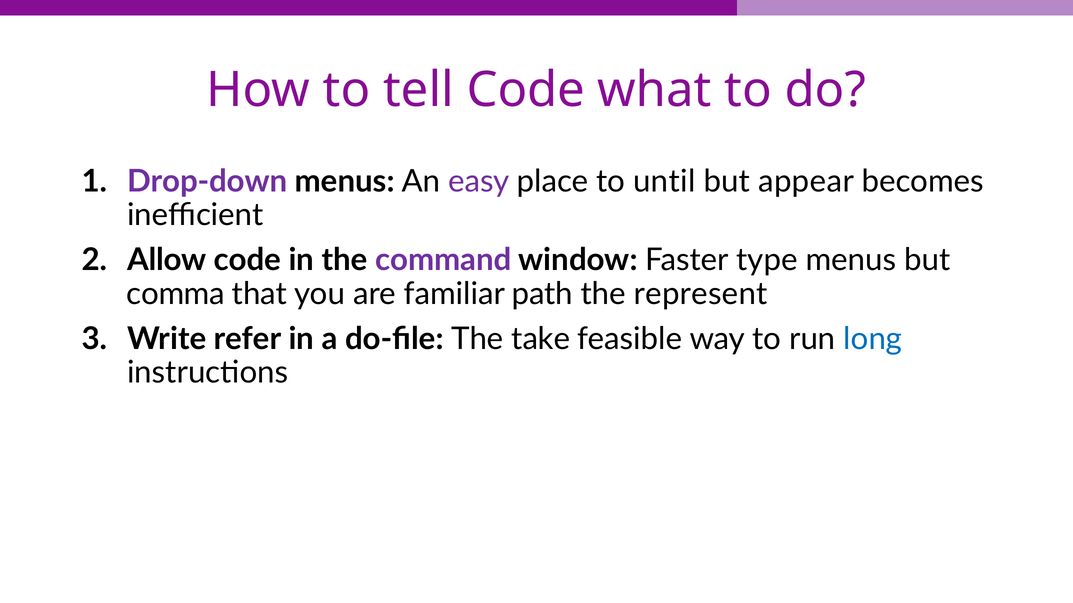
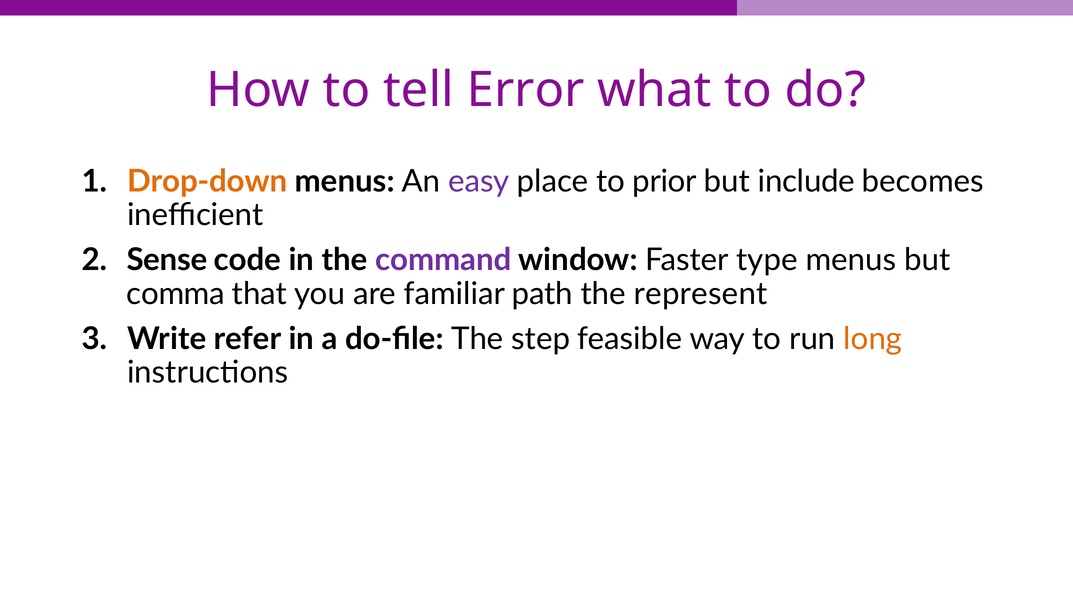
tell Code: Code -> Error
Drop-down colour: purple -> orange
until: until -> prior
appear: appear -> include
Allow: Allow -> Sense
take: take -> step
long colour: blue -> orange
